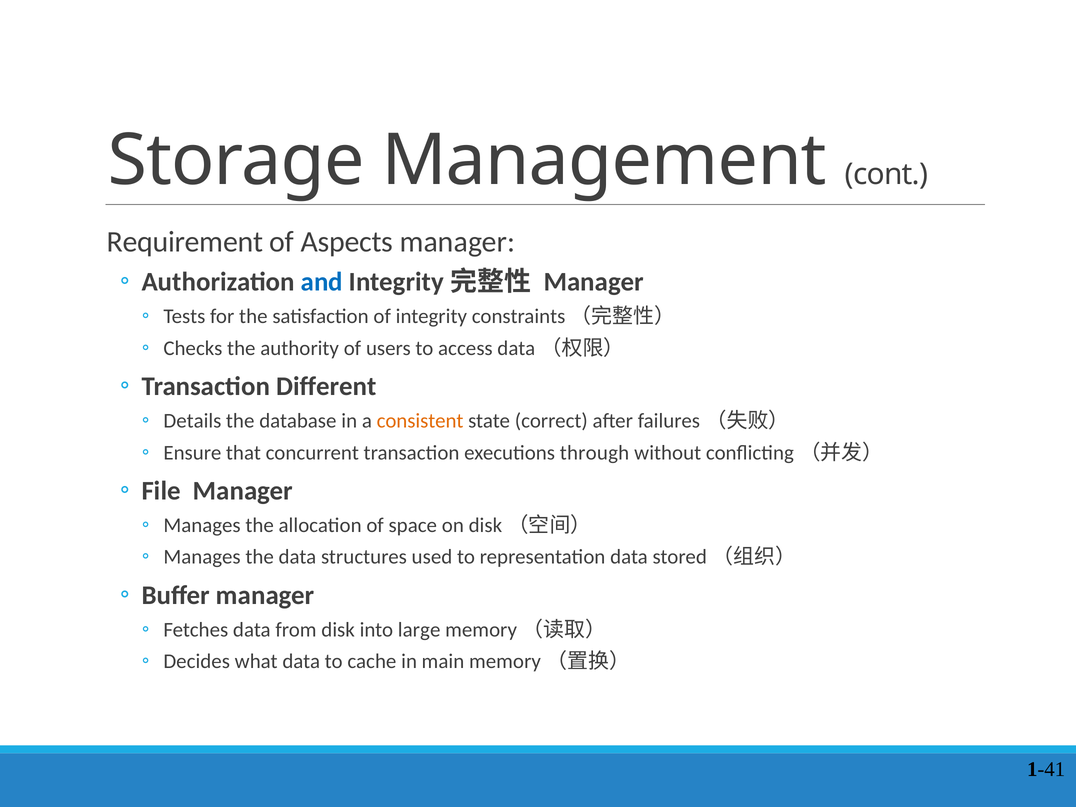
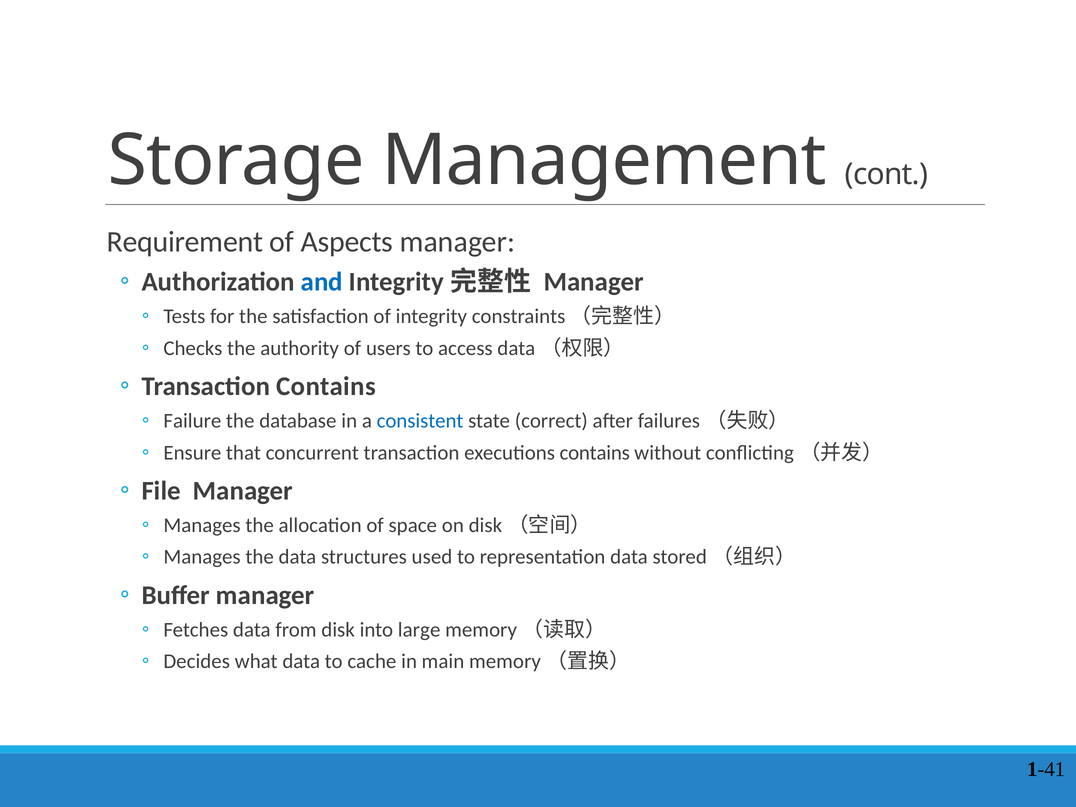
Transaction Different: Different -> Contains
Details: Details -> Failure
consistent colour: orange -> blue
executions through: through -> contains
